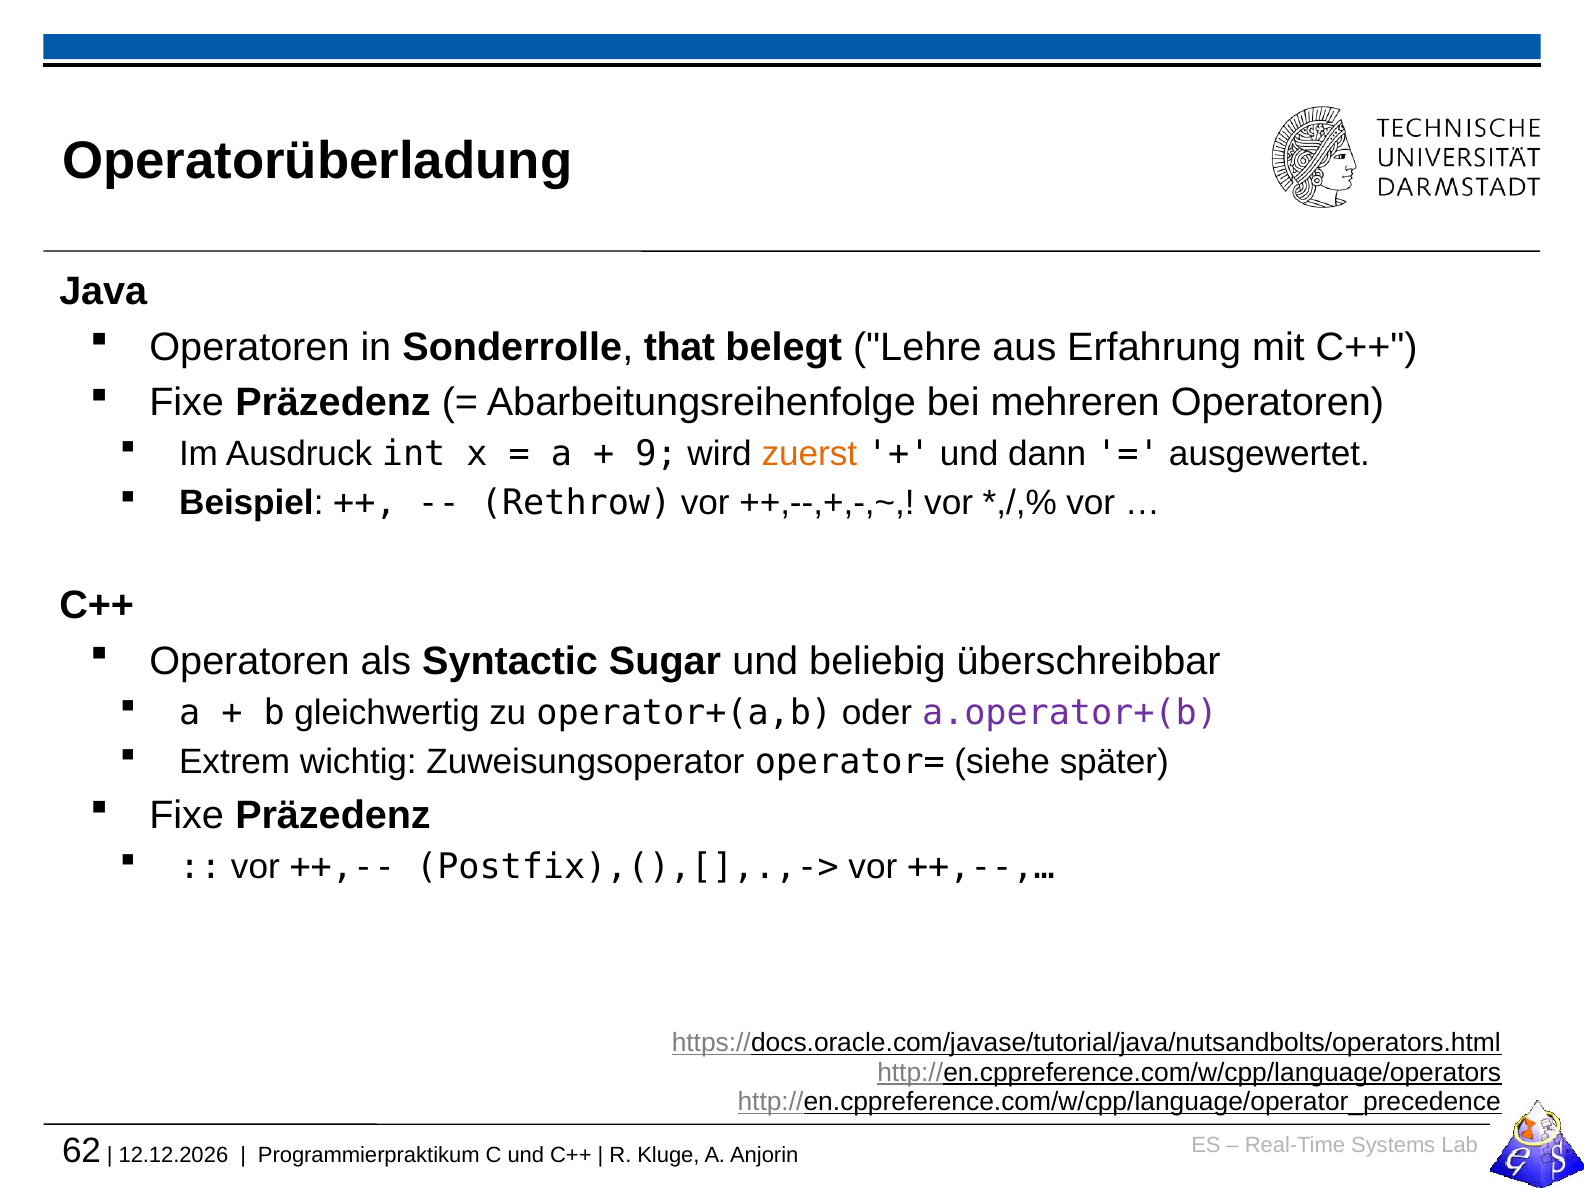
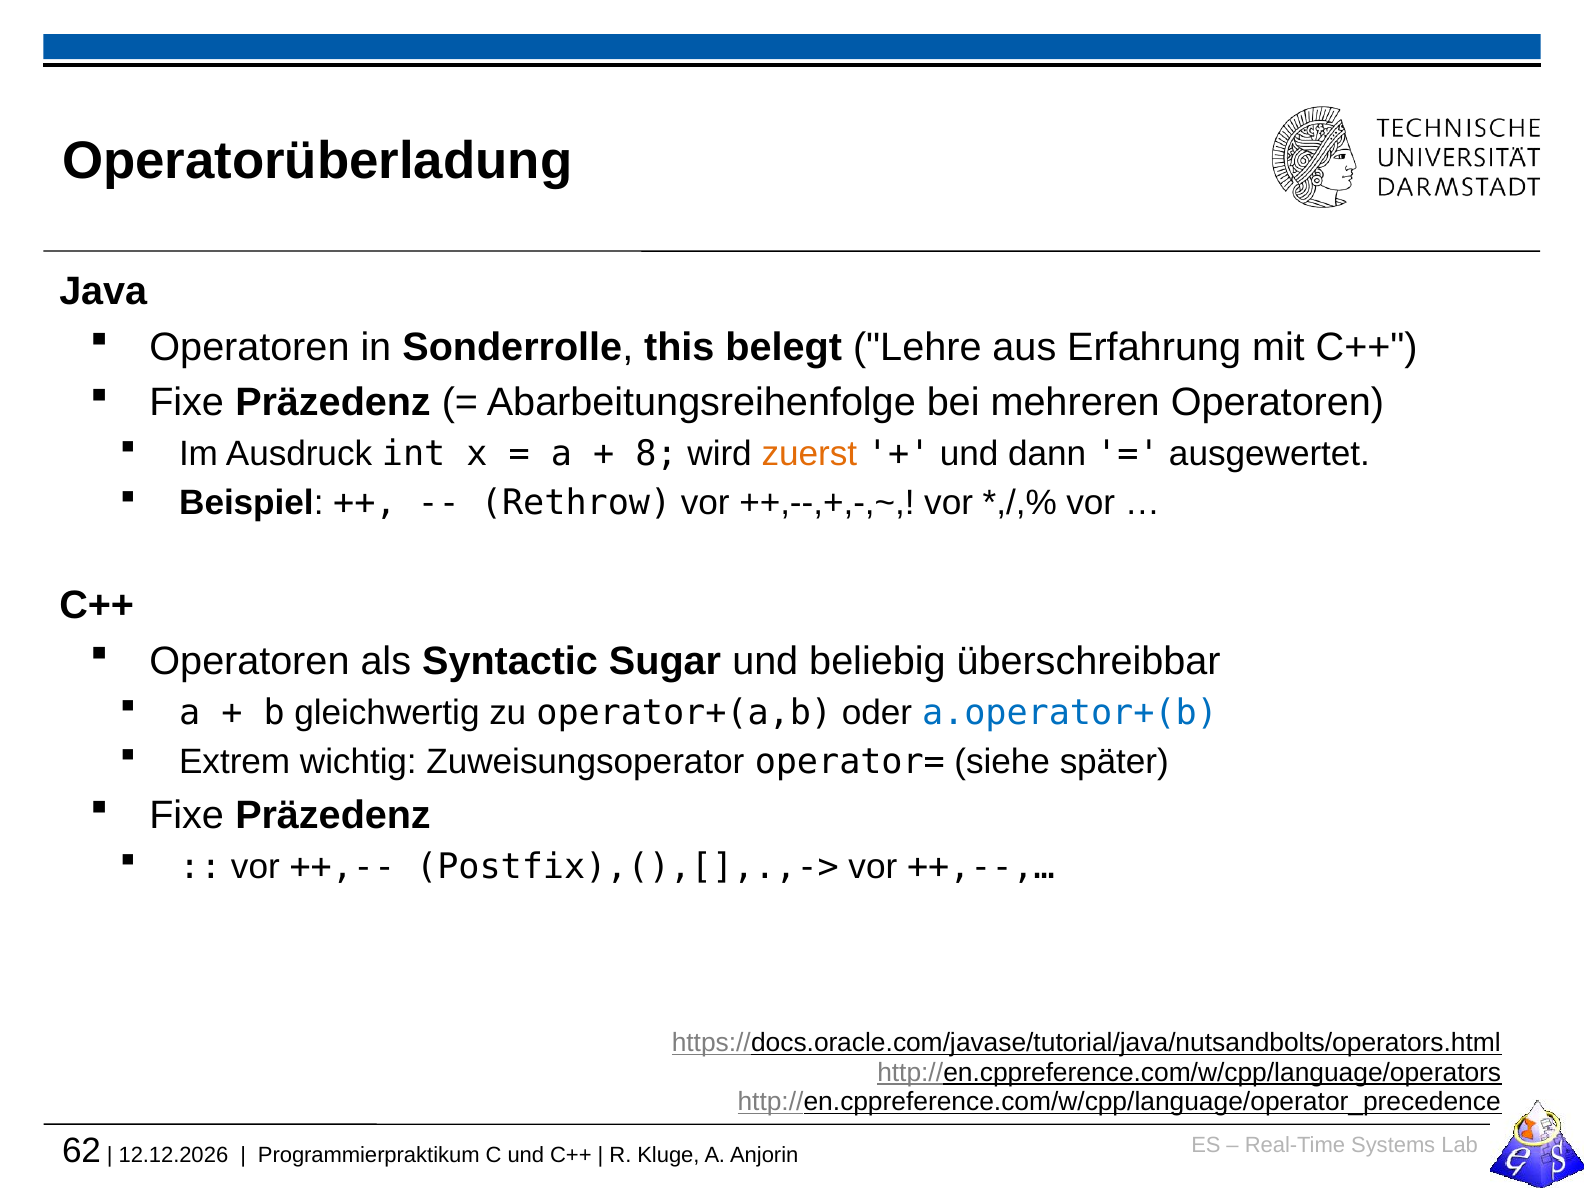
that: that -> this
9: 9 -> 8
a.operator+(b colour: purple -> blue
